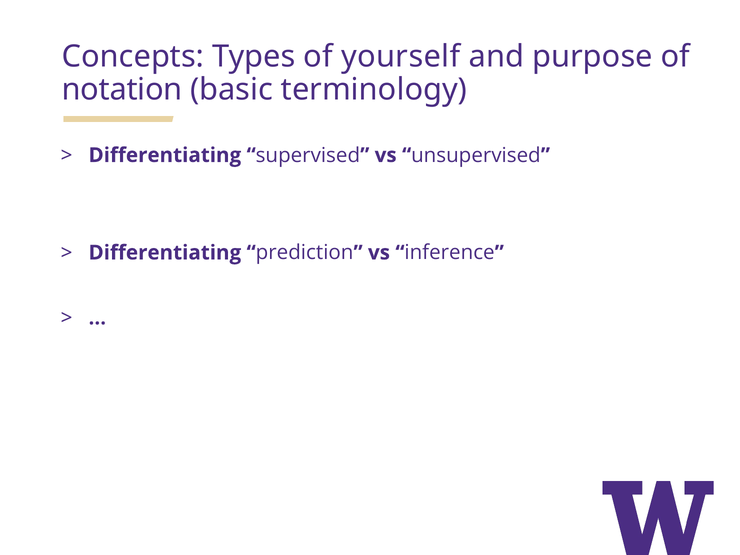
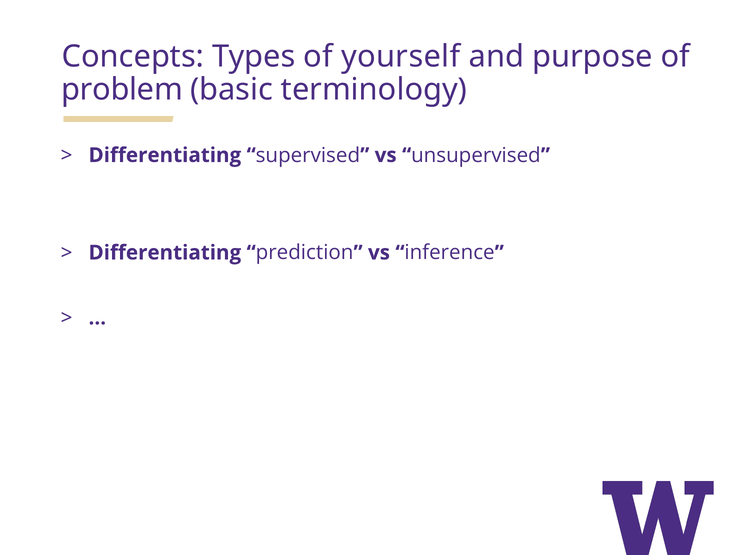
notation: notation -> problem
